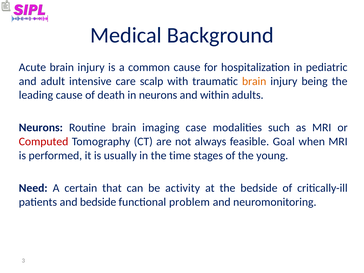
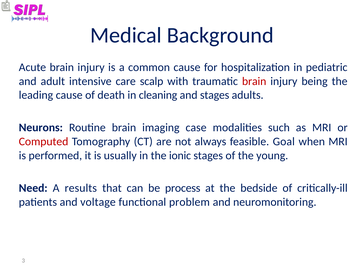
brain at (254, 81) colour: orange -> red
in neurons: neurons -> cleaning
and within: within -> stages
time: time -> ionic
certain: certain -> results
activity: activity -> process
and bedside: bedside -> voltage
